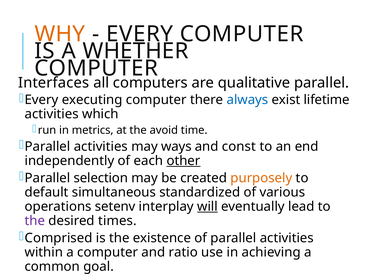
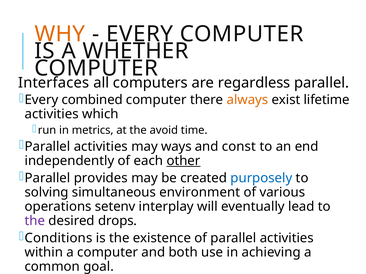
qualitative: qualitative -> regardless
executing: executing -> combined
always colour: blue -> orange
selection: selection -> provides
purposely colour: orange -> blue
default: default -> solving
standardized: standardized -> environment
will underline: present -> none
times: times -> drops
Comprised: Comprised -> Conditions
ratio: ratio -> both
